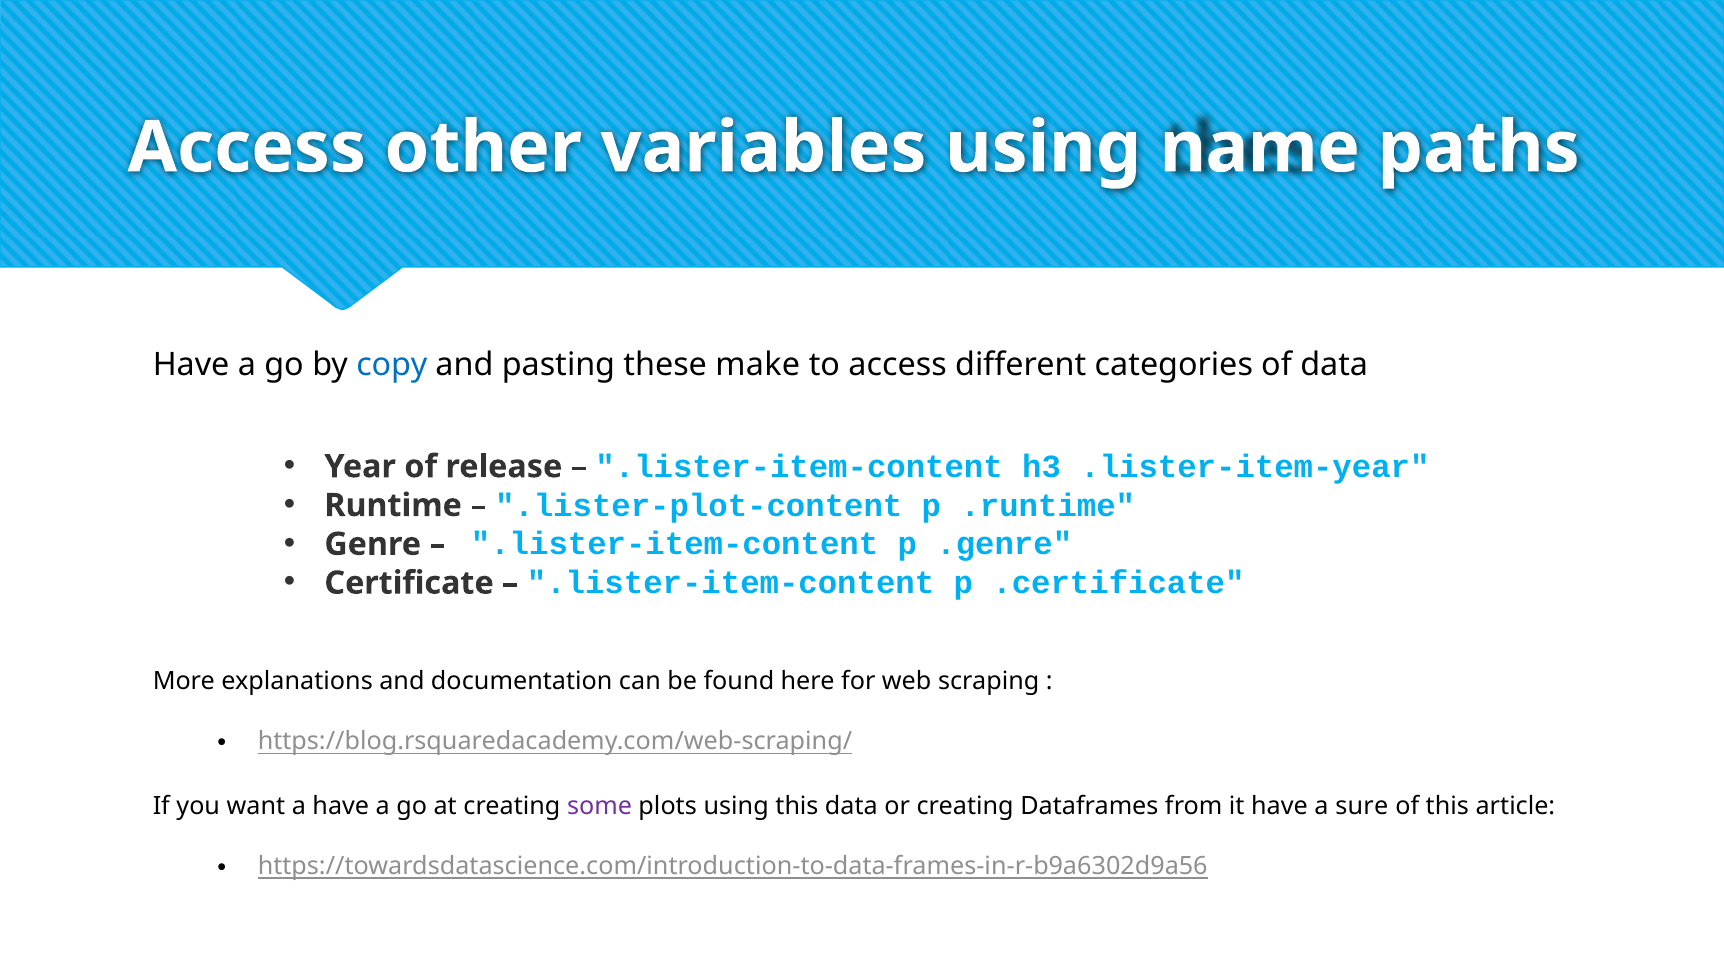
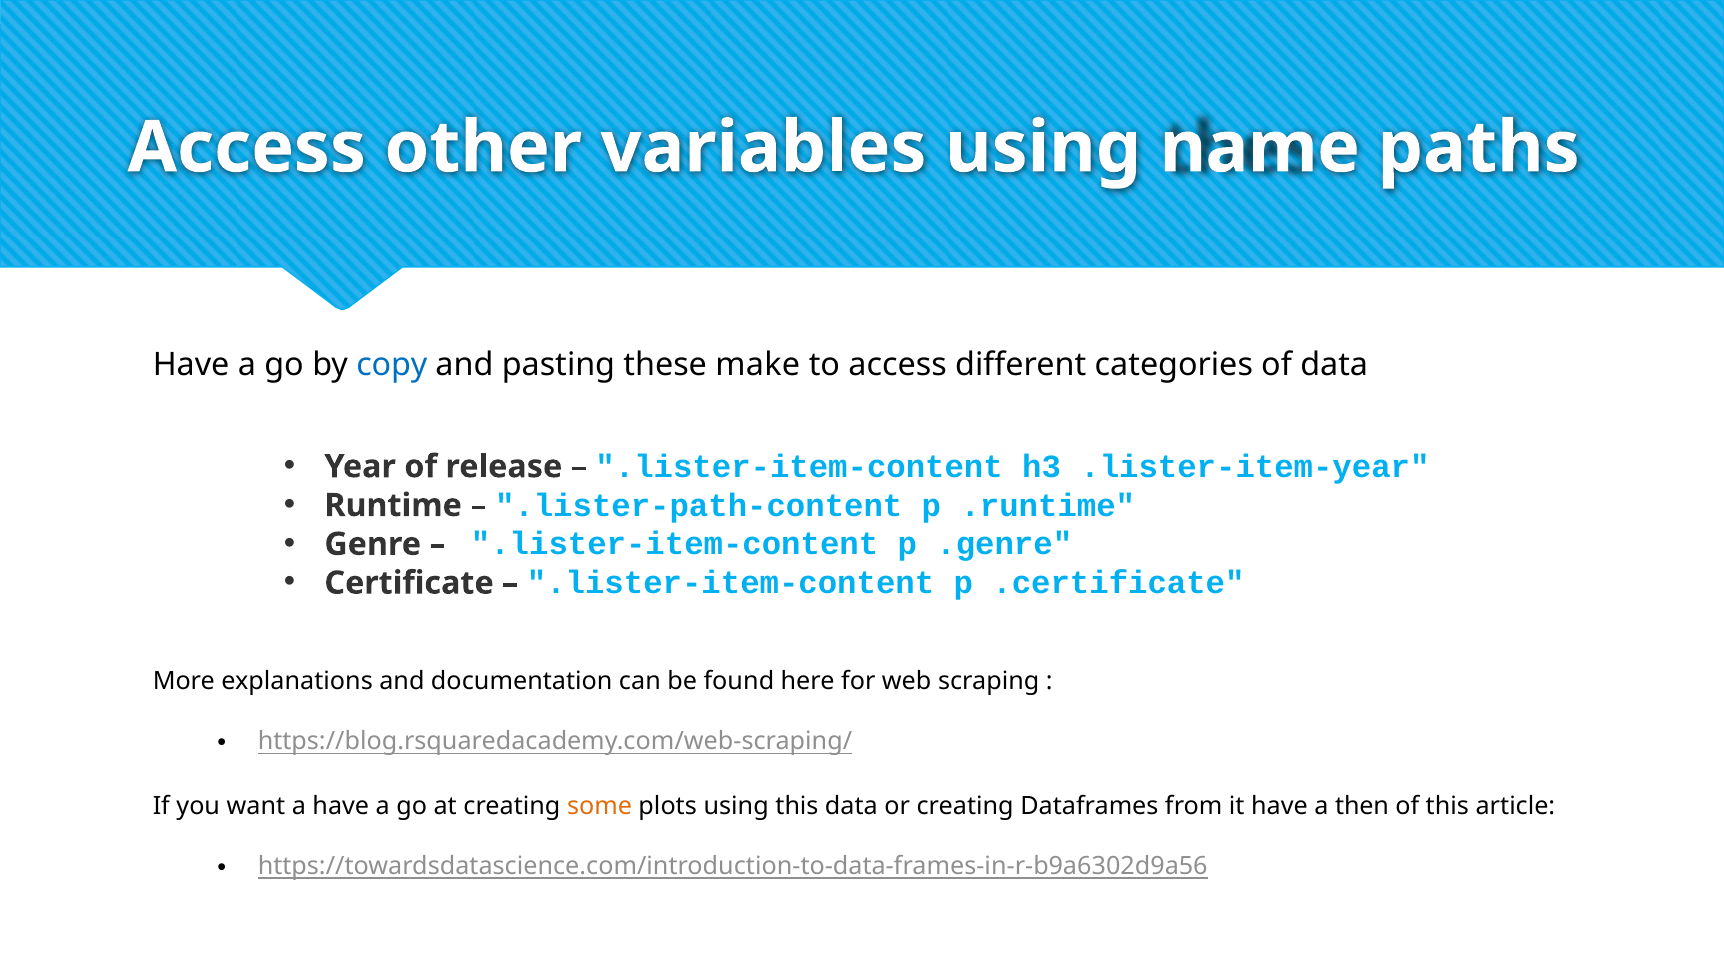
.lister-plot-content: .lister-plot-content -> .lister-path-content
some colour: purple -> orange
sure: sure -> then
